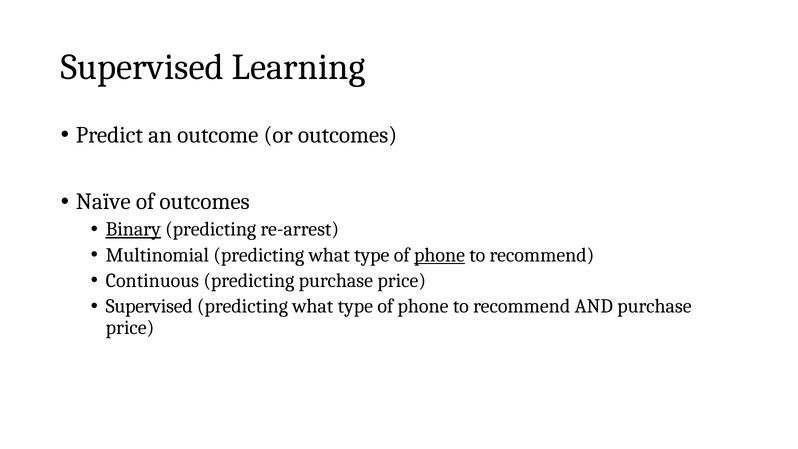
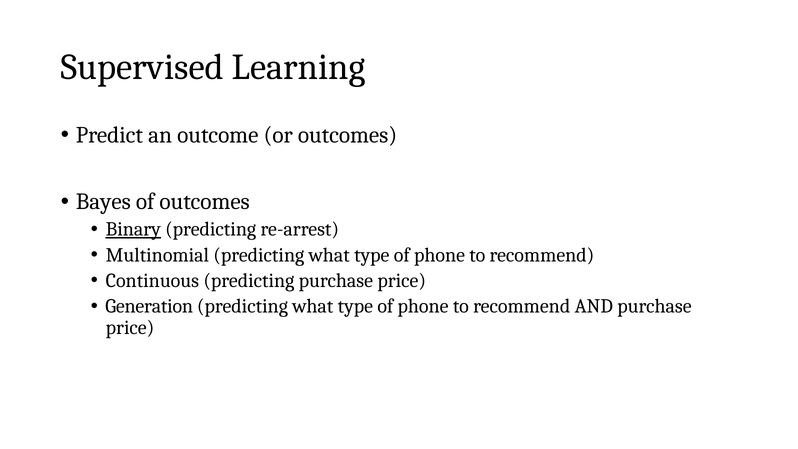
Naïve: Naïve -> Bayes
phone at (439, 255) underline: present -> none
Supervised at (149, 306): Supervised -> Generation
